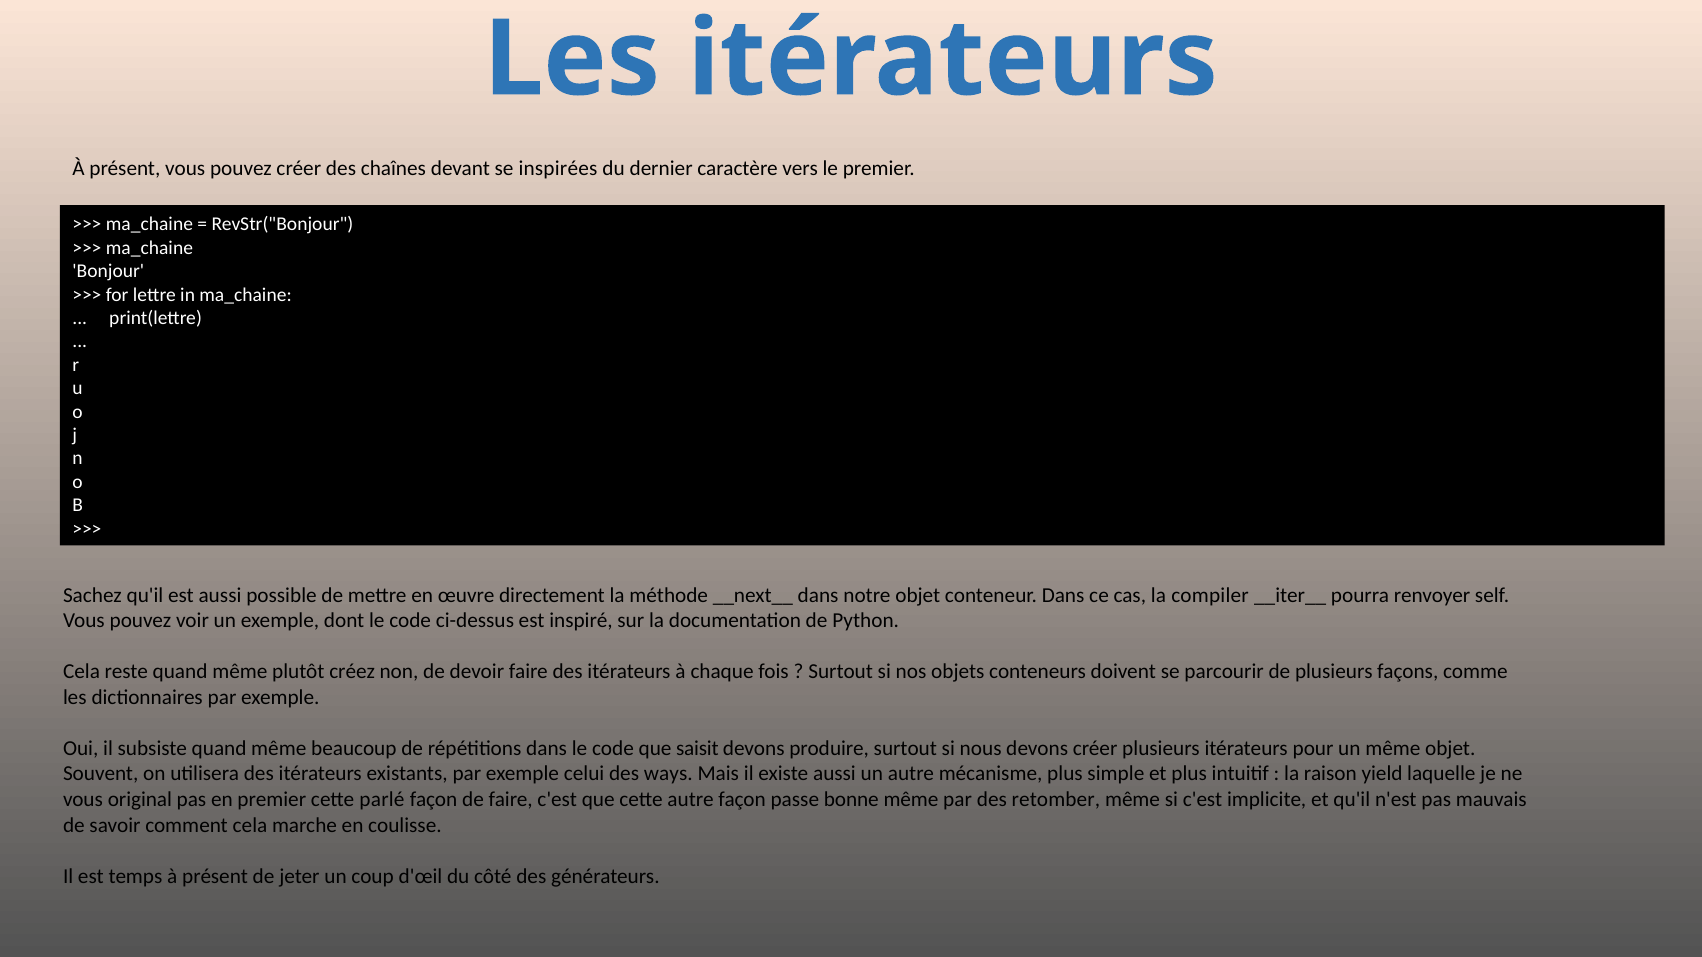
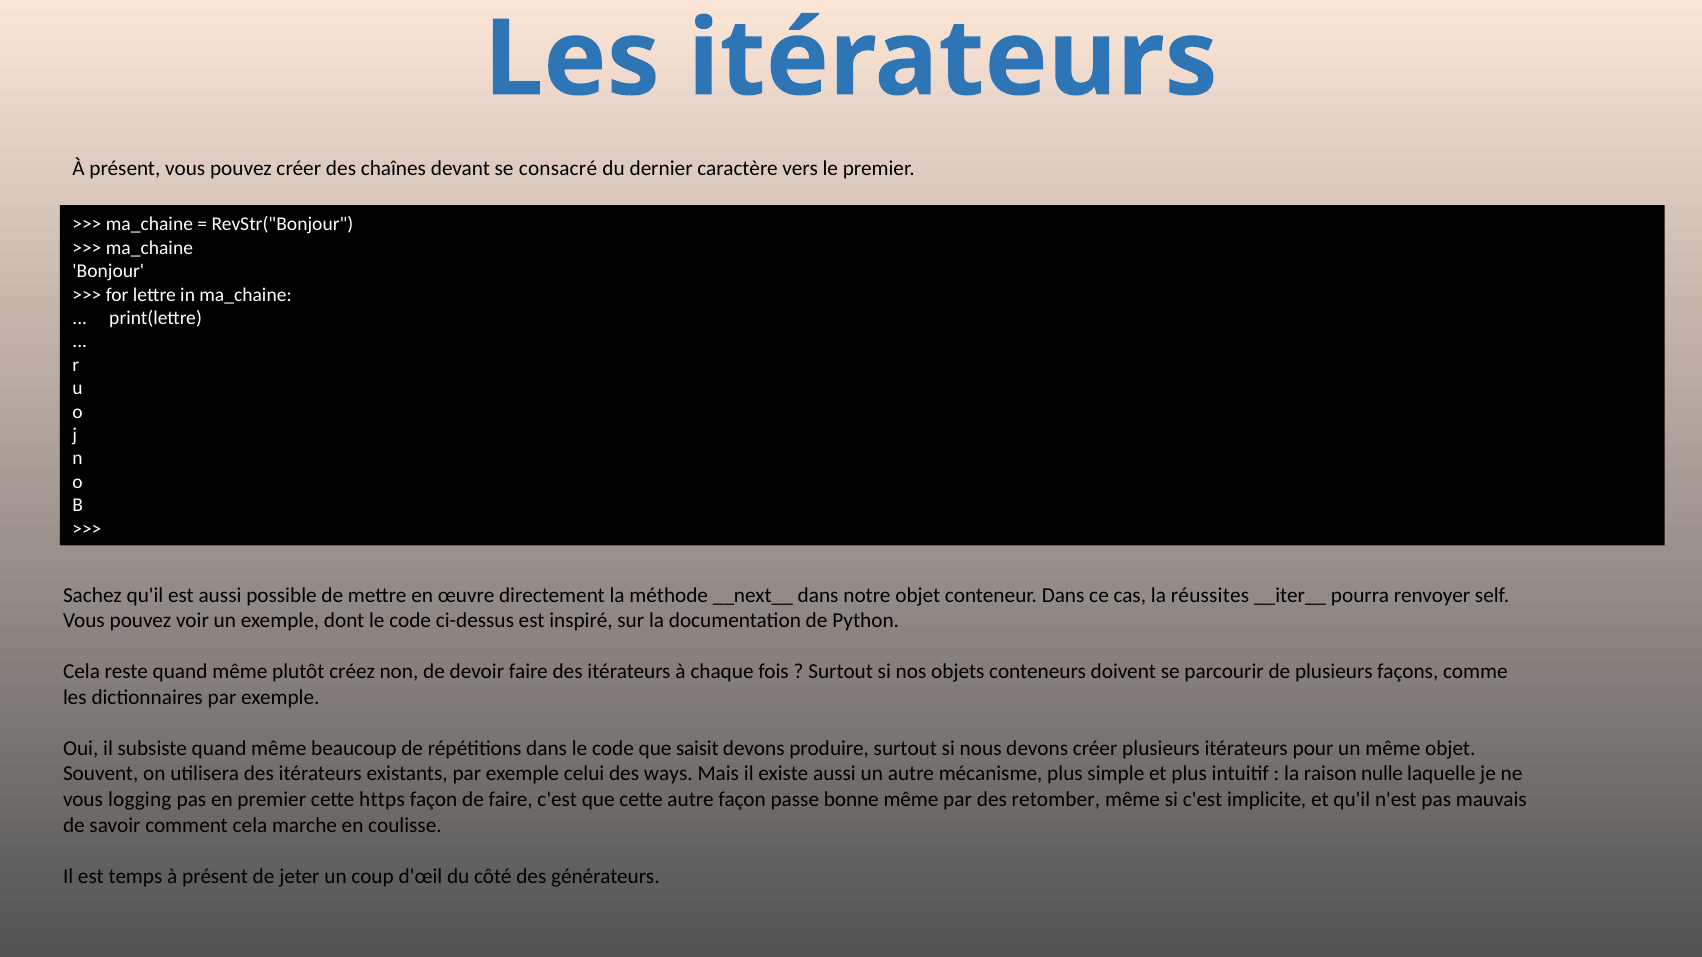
inspirées: inspirées -> consacré
compiler: compiler -> réussites
yield: yield -> nulle
original: original -> logging
parlé: parlé -> https
